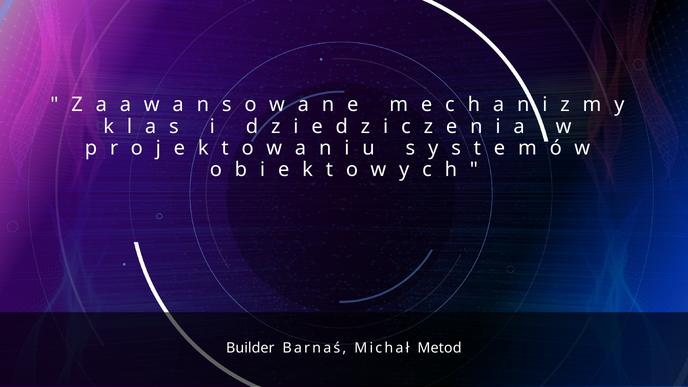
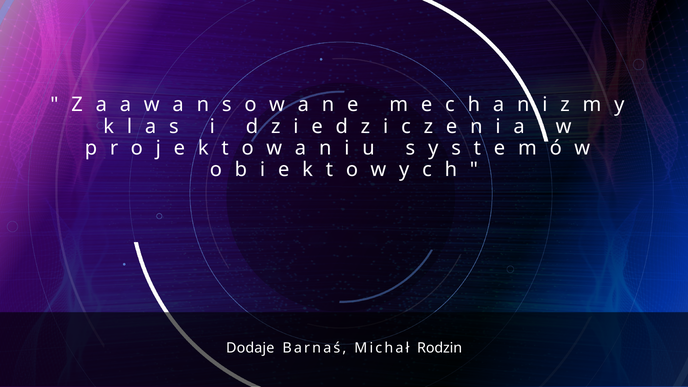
Builder: Builder -> Dodaje
Metod: Metod -> Rodzin
